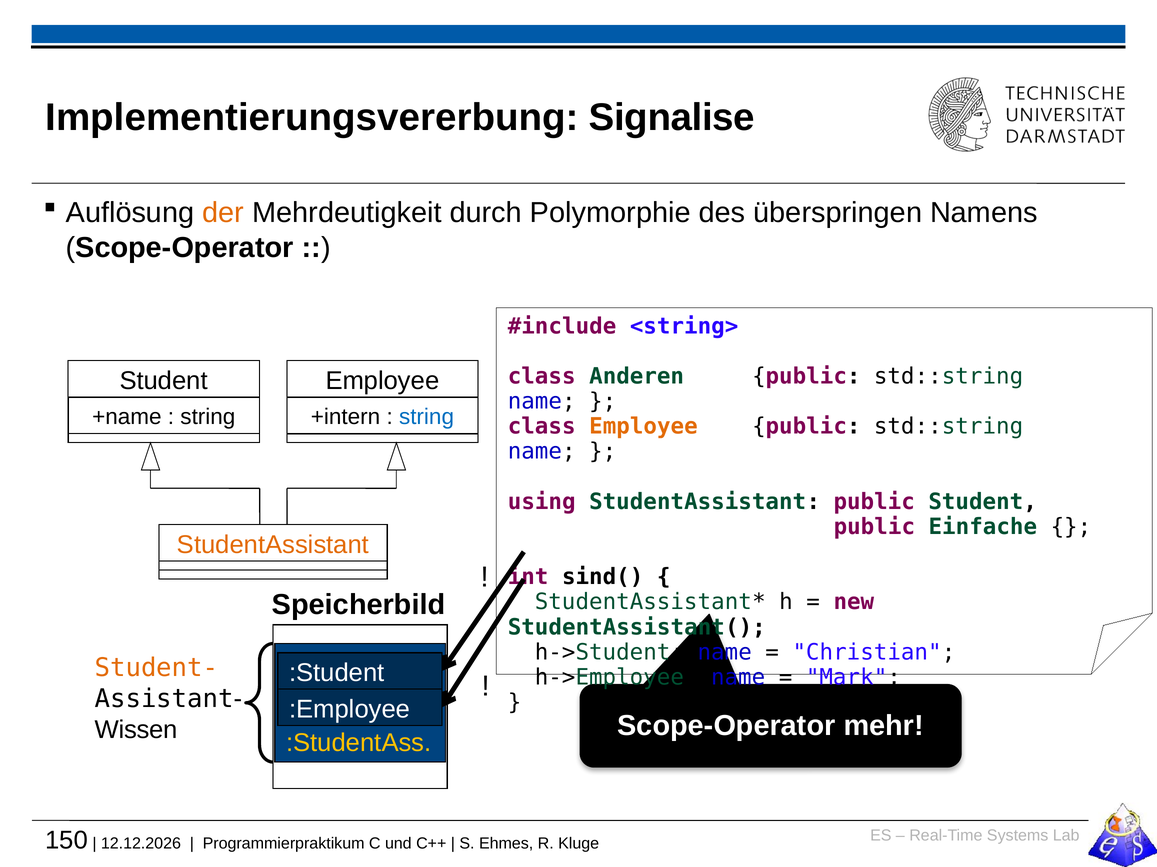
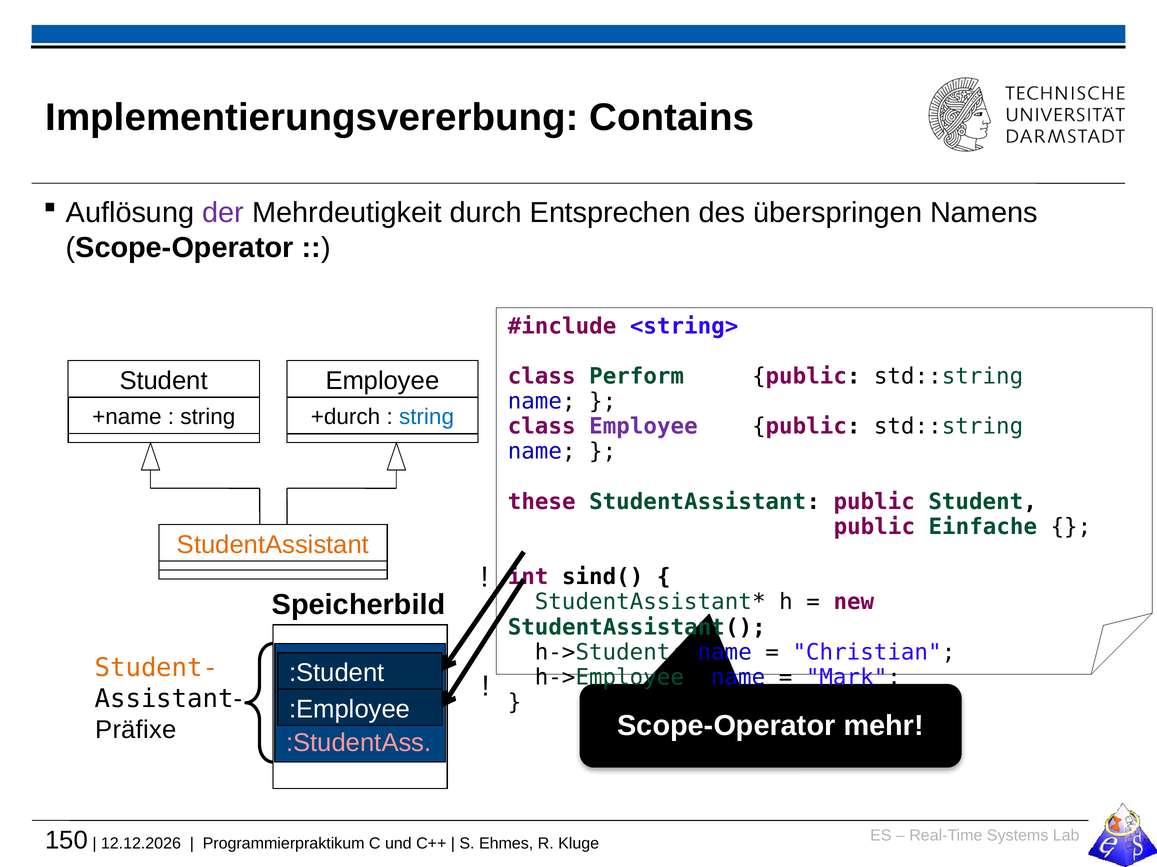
Signalise: Signalise -> Contains
der colour: orange -> purple
Polymorphie: Polymorphie -> Entsprechen
Anderen: Anderen -> Perform
+intern: +intern -> +durch
Employee at (643, 427) colour: orange -> purple
using: using -> these
Wissen: Wissen -> Präfixe
:StudentAss colour: yellow -> pink
